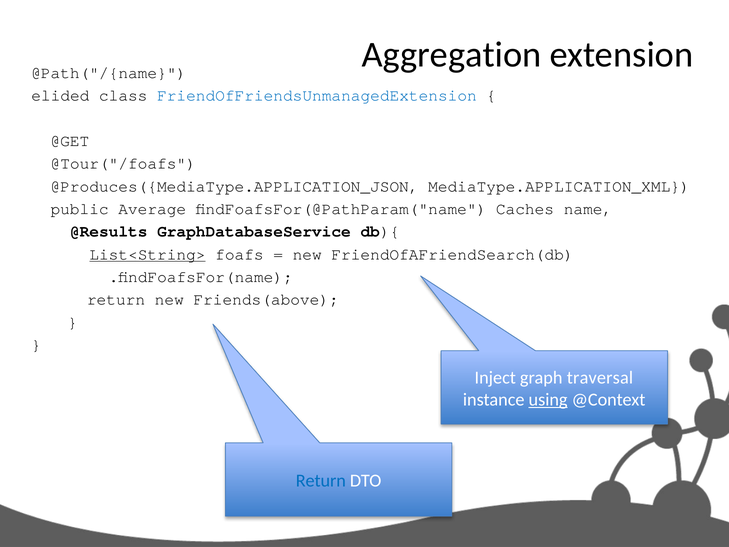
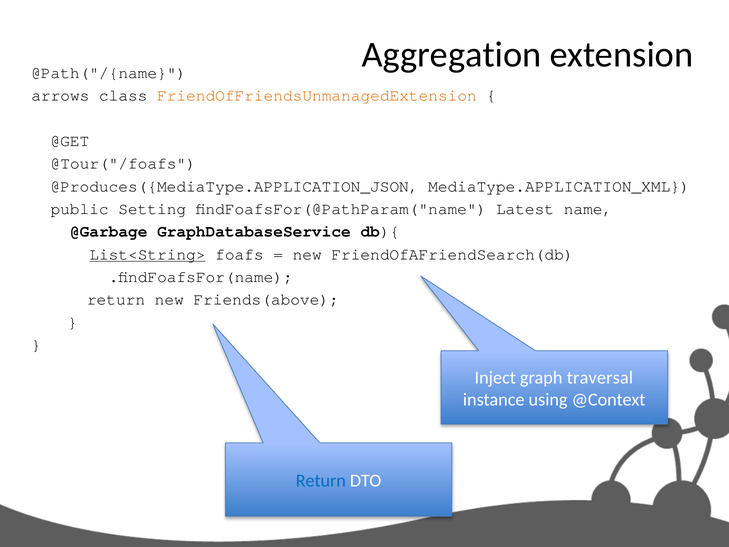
elided: elided -> arrows
FriendOfFriendsUnmanagedExtension colour: blue -> orange
Average: Average -> Setting
Caches: Caches -> Latest
@Results: @Results -> @Garbage
using underline: present -> none
